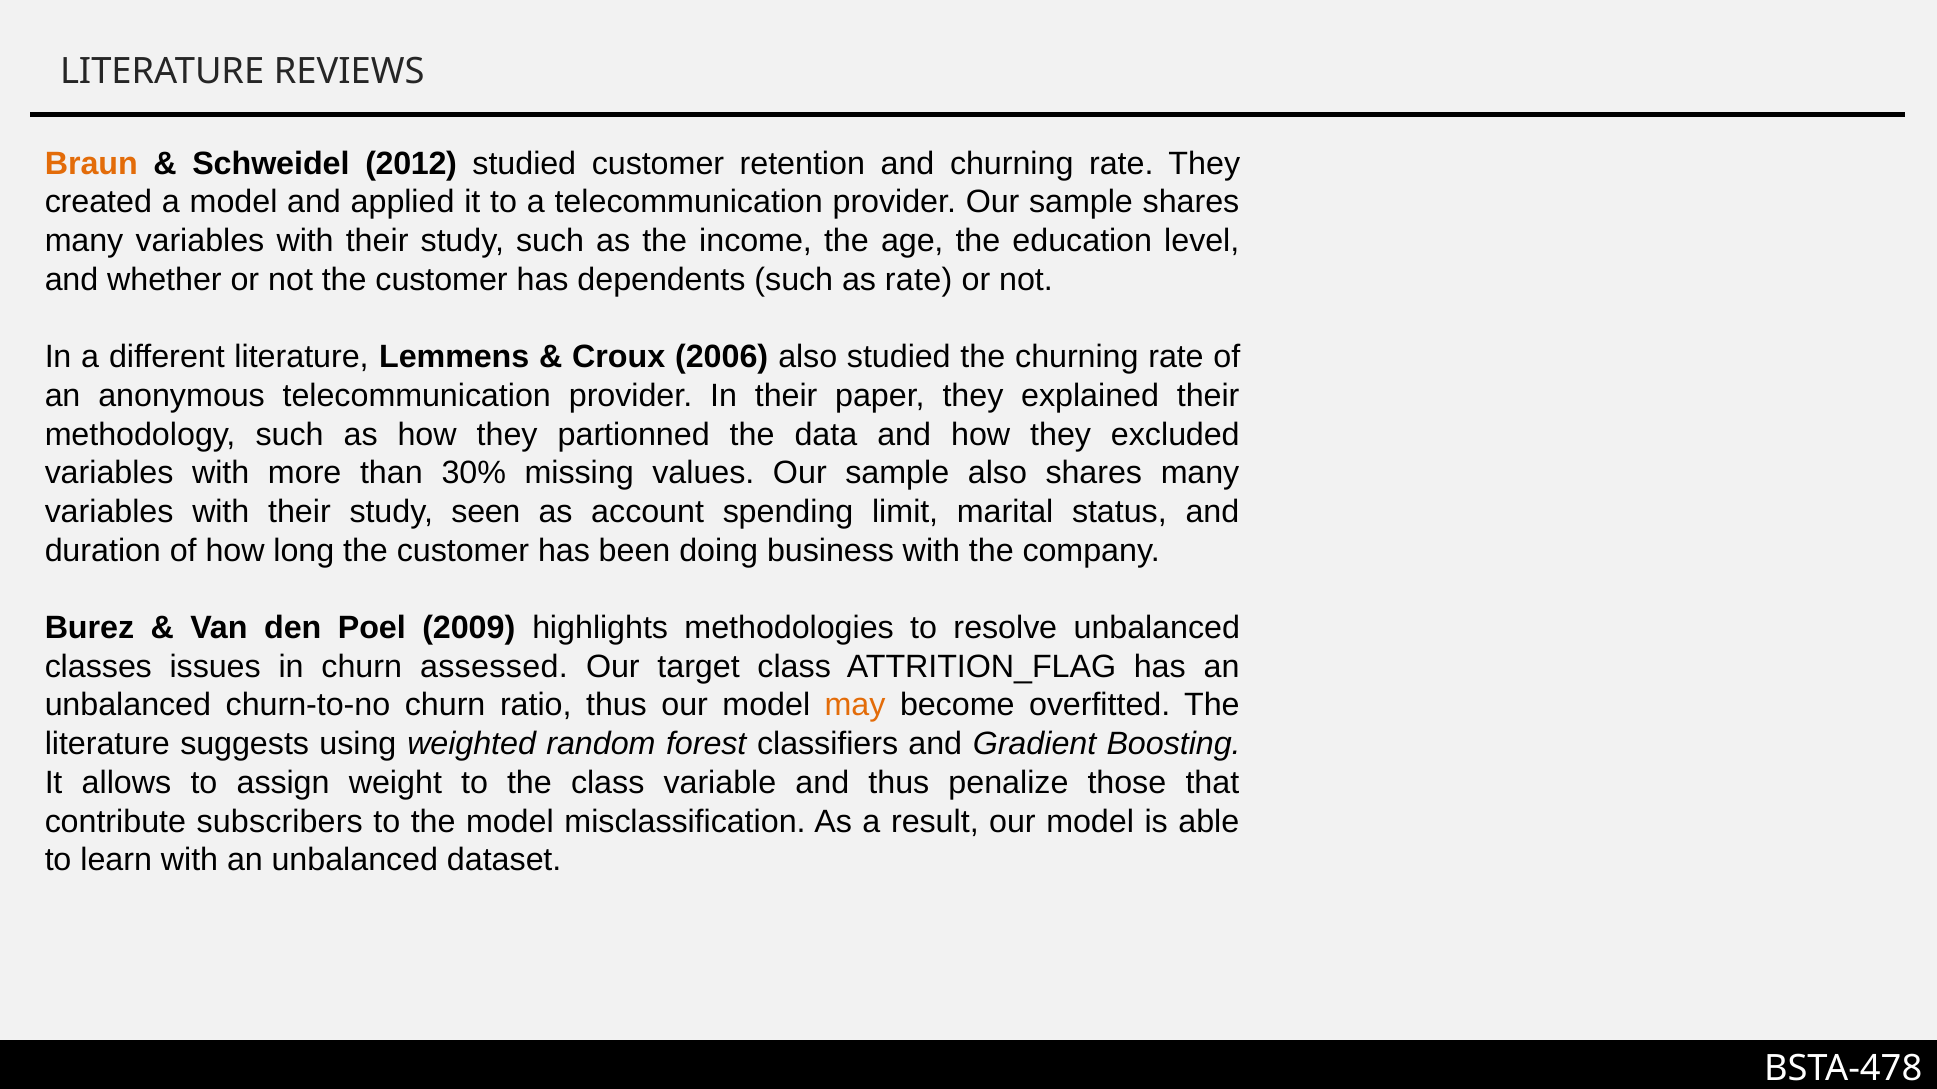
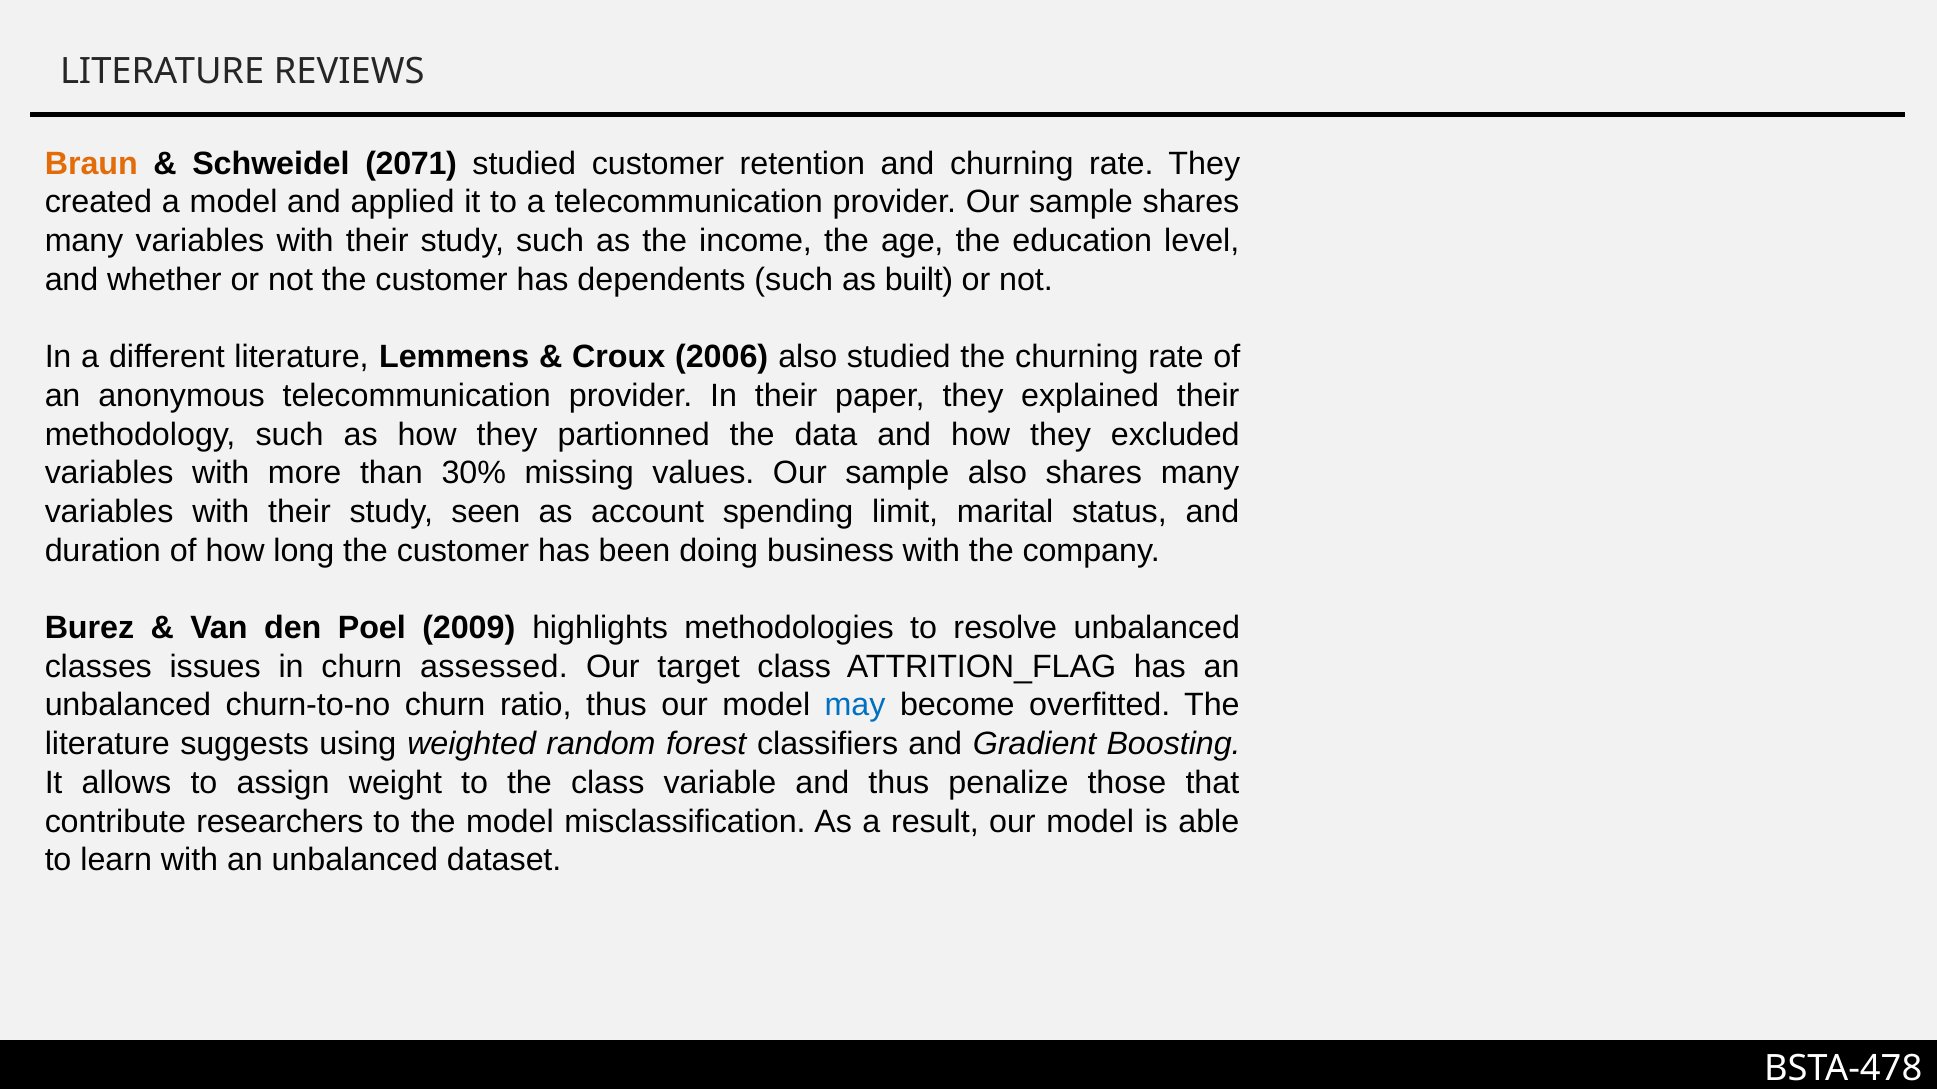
2012: 2012 -> 2071
as rate: rate -> built
may colour: orange -> blue
subscribers: subscribers -> researchers
